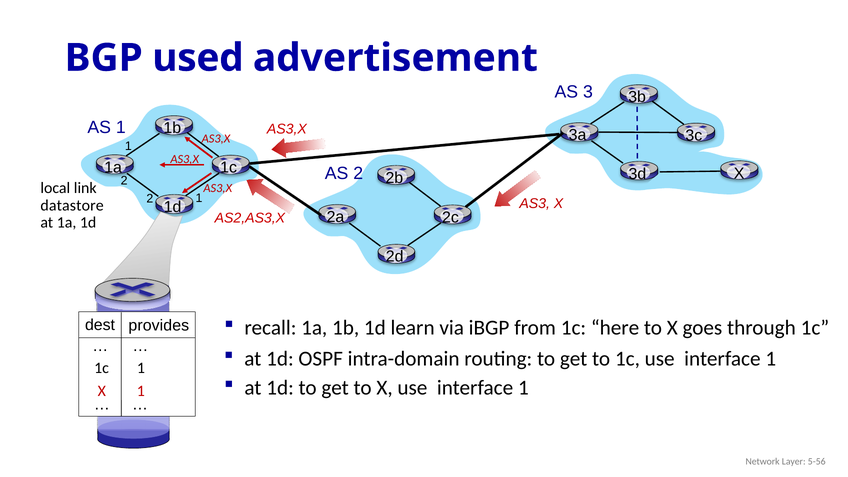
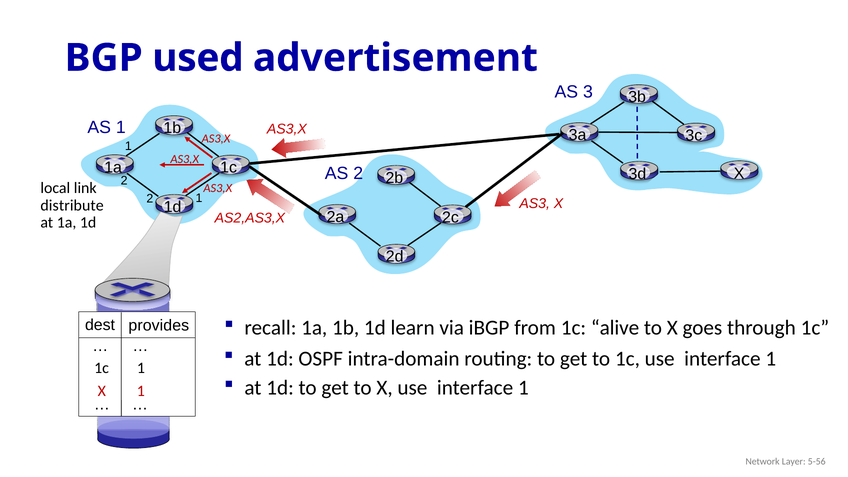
datastore: datastore -> distribute
here: here -> alive
